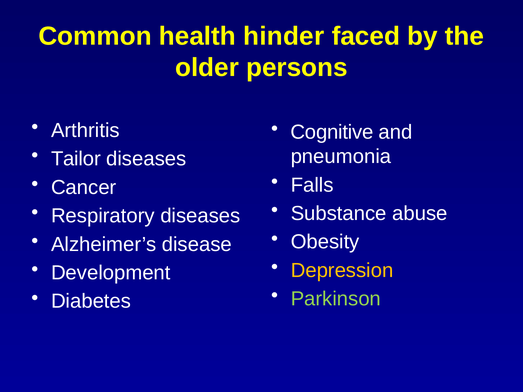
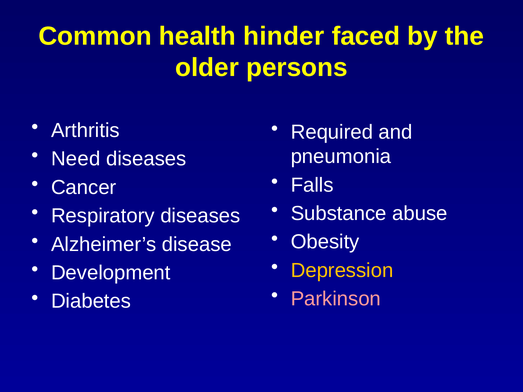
Cognitive: Cognitive -> Required
Tailor: Tailor -> Need
Parkinson colour: light green -> pink
